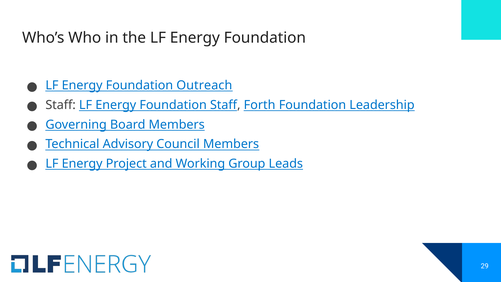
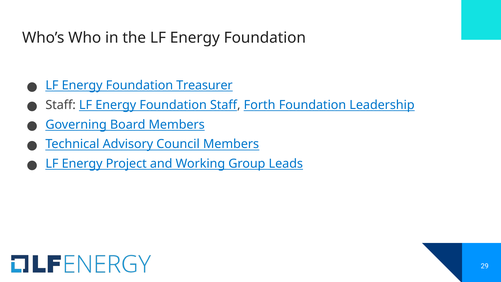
Outreach: Outreach -> Treasurer
